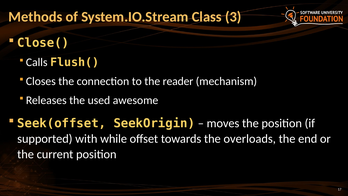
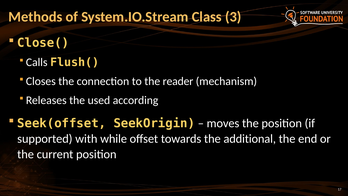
awesome: awesome -> according
overloads: overloads -> additional
